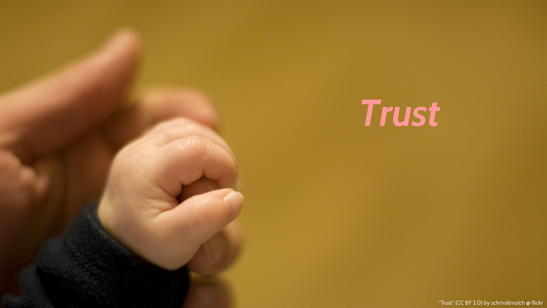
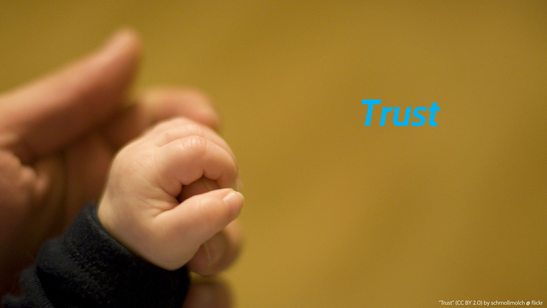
Trust at (399, 113) colour: pink -> light blue
